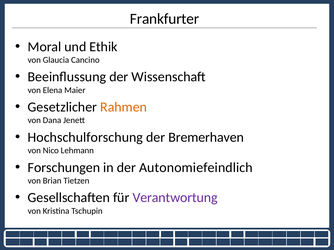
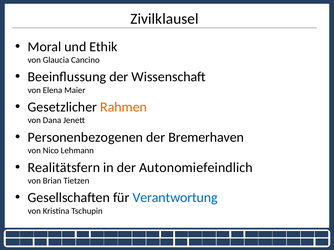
Frankfurter: Frankfurter -> Zivilklausel
Hochschulforschung: Hochschulforschung -> Personenbezogenen
Forschungen: Forschungen -> Realitätsfern
Verantwortung colour: purple -> blue
